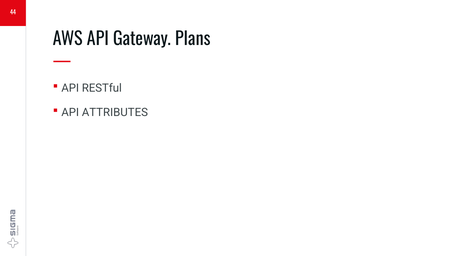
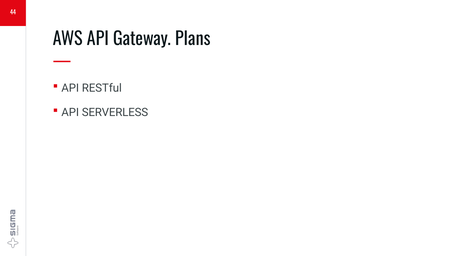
ATTRIBUTES: ATTRIBUTES -> SERVERLESS
